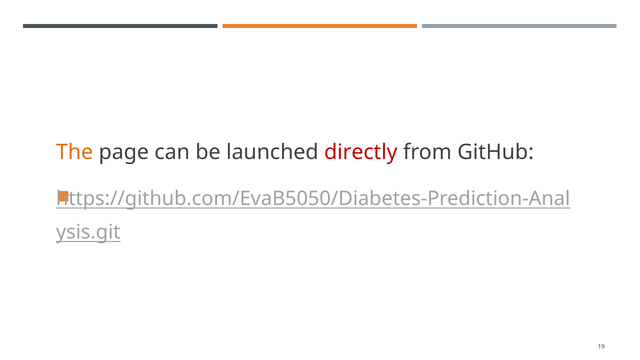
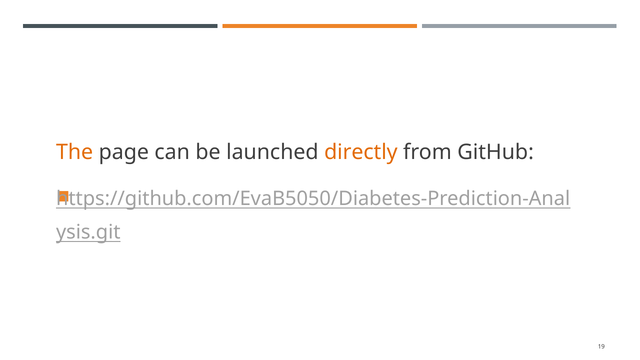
directly colour: red -> orange
